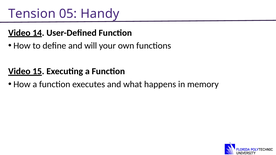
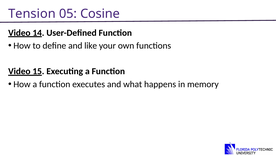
Handy: Handy -> Cosine
will: will -> like
